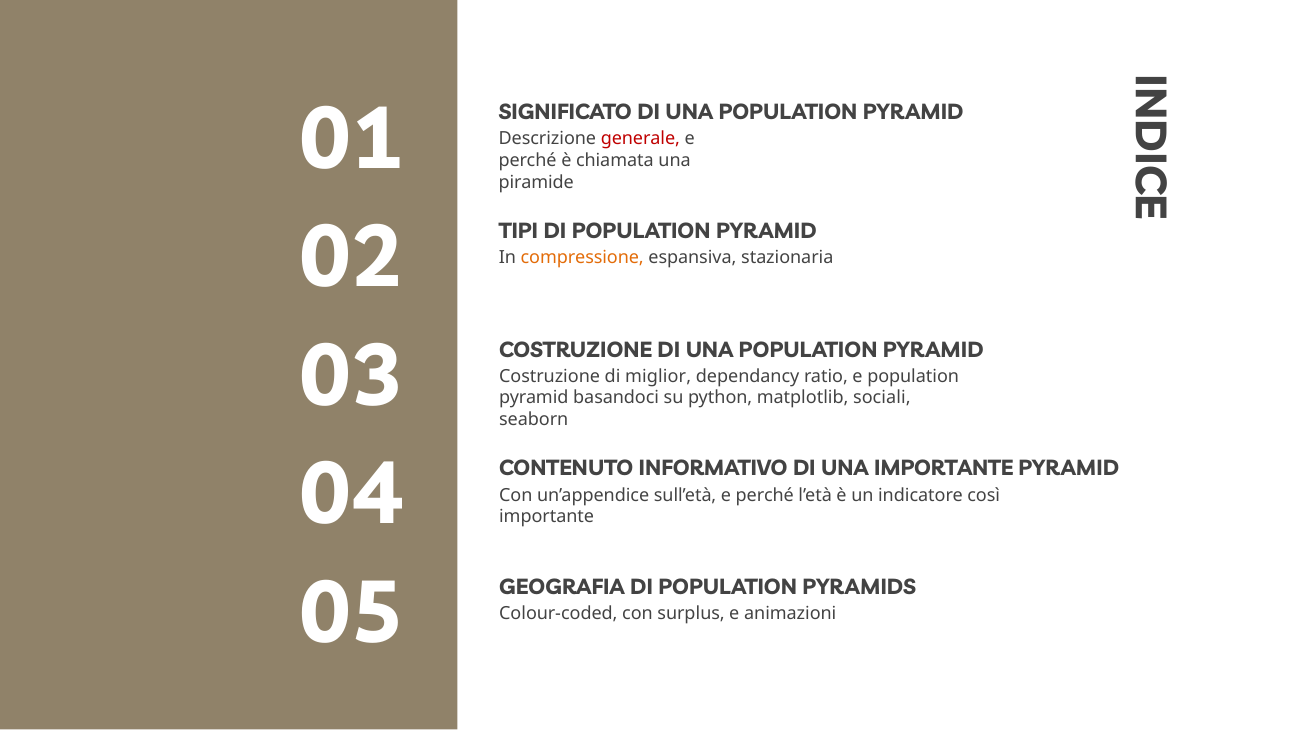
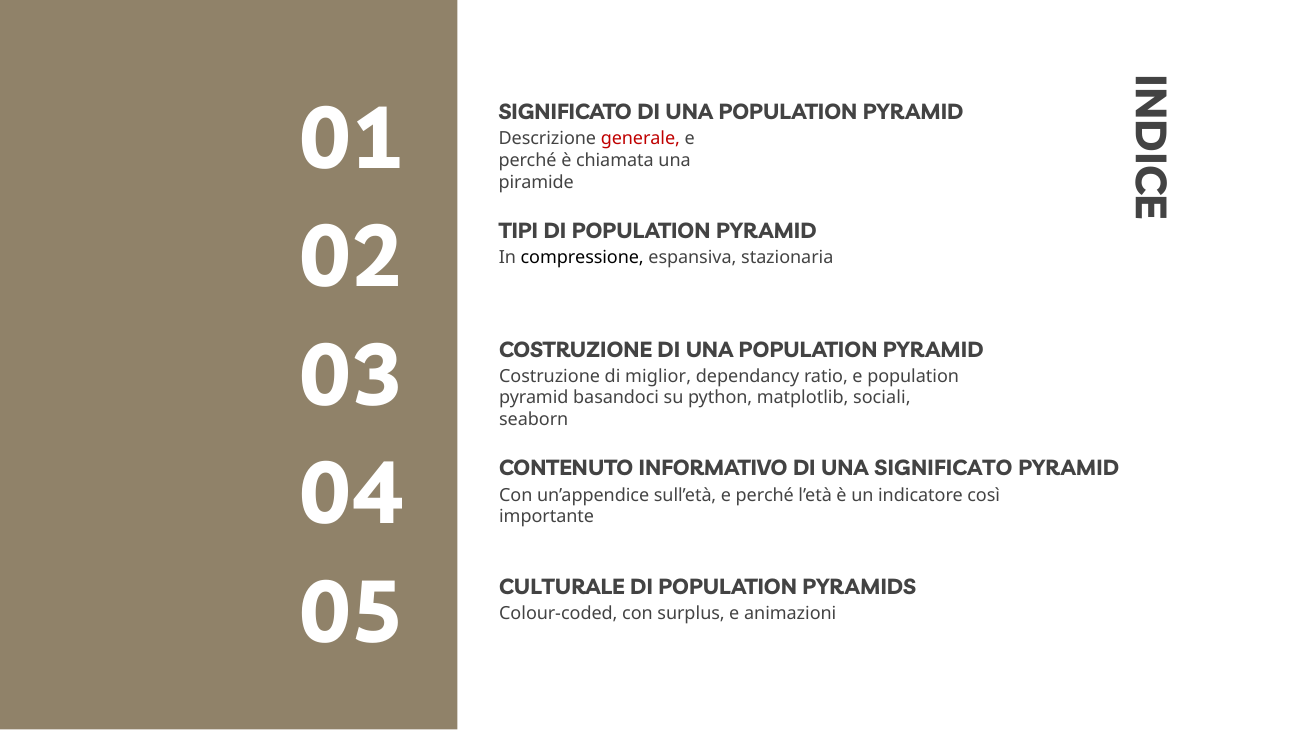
compressione colour: orange -> black
UNA IMPORTANTE: IMPORTANTE -> SIGNIFICATO
GEOGRAFIA: GEOGRAFIA -> CULTURALE
